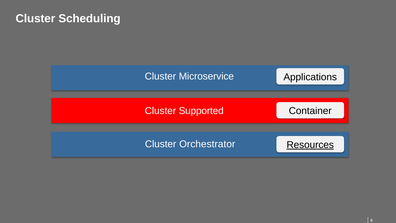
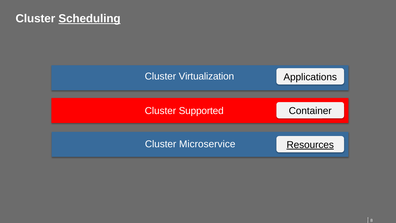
Scheduling underline: none -> present
Microservice: Microservice -> Virtualization
Orchestrator: Orchestrator -> Microservice
